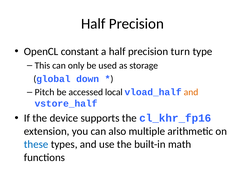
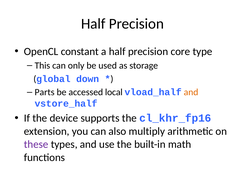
turn: turn -> core
Pitch: Pitch -> Parts
multiple: multiple -> multiply
these colour: blue -> purple
